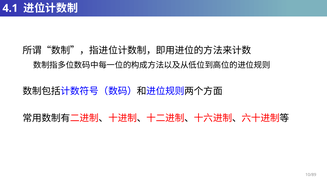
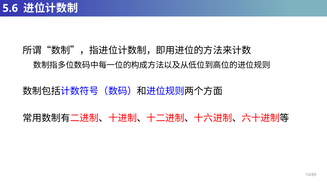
4.1: 4.1 -> 5.6
